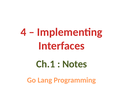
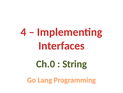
Ch.1: Ch.1 -> Ch.0
Notes: Notes -> String
